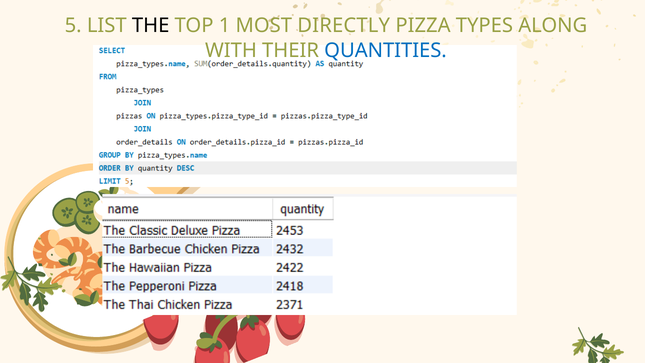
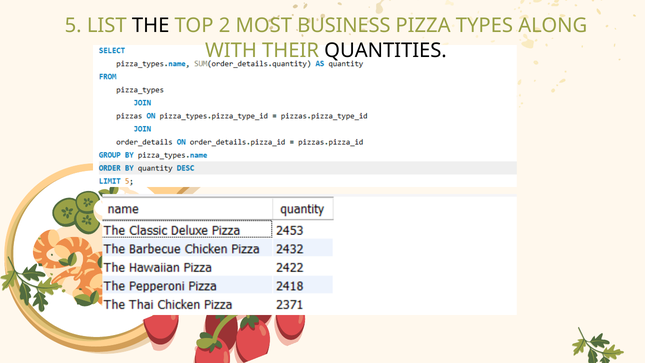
1: 1 -> 2
DIRECTLY: DIRECTLY -> BUSINESS
QUANTITIES colour: blue -> black
